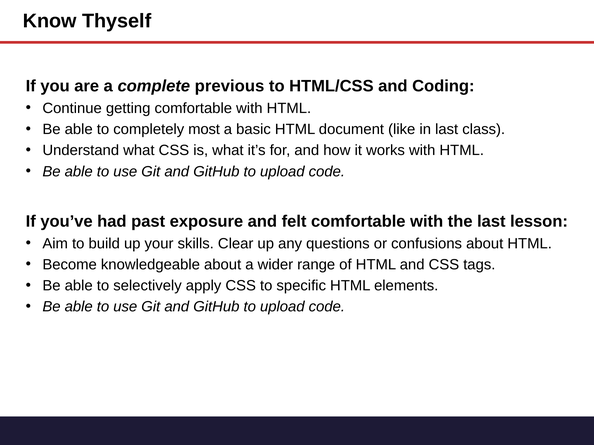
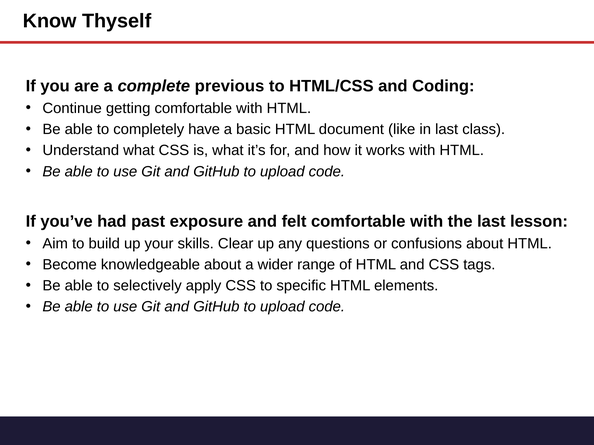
most: most -> have
